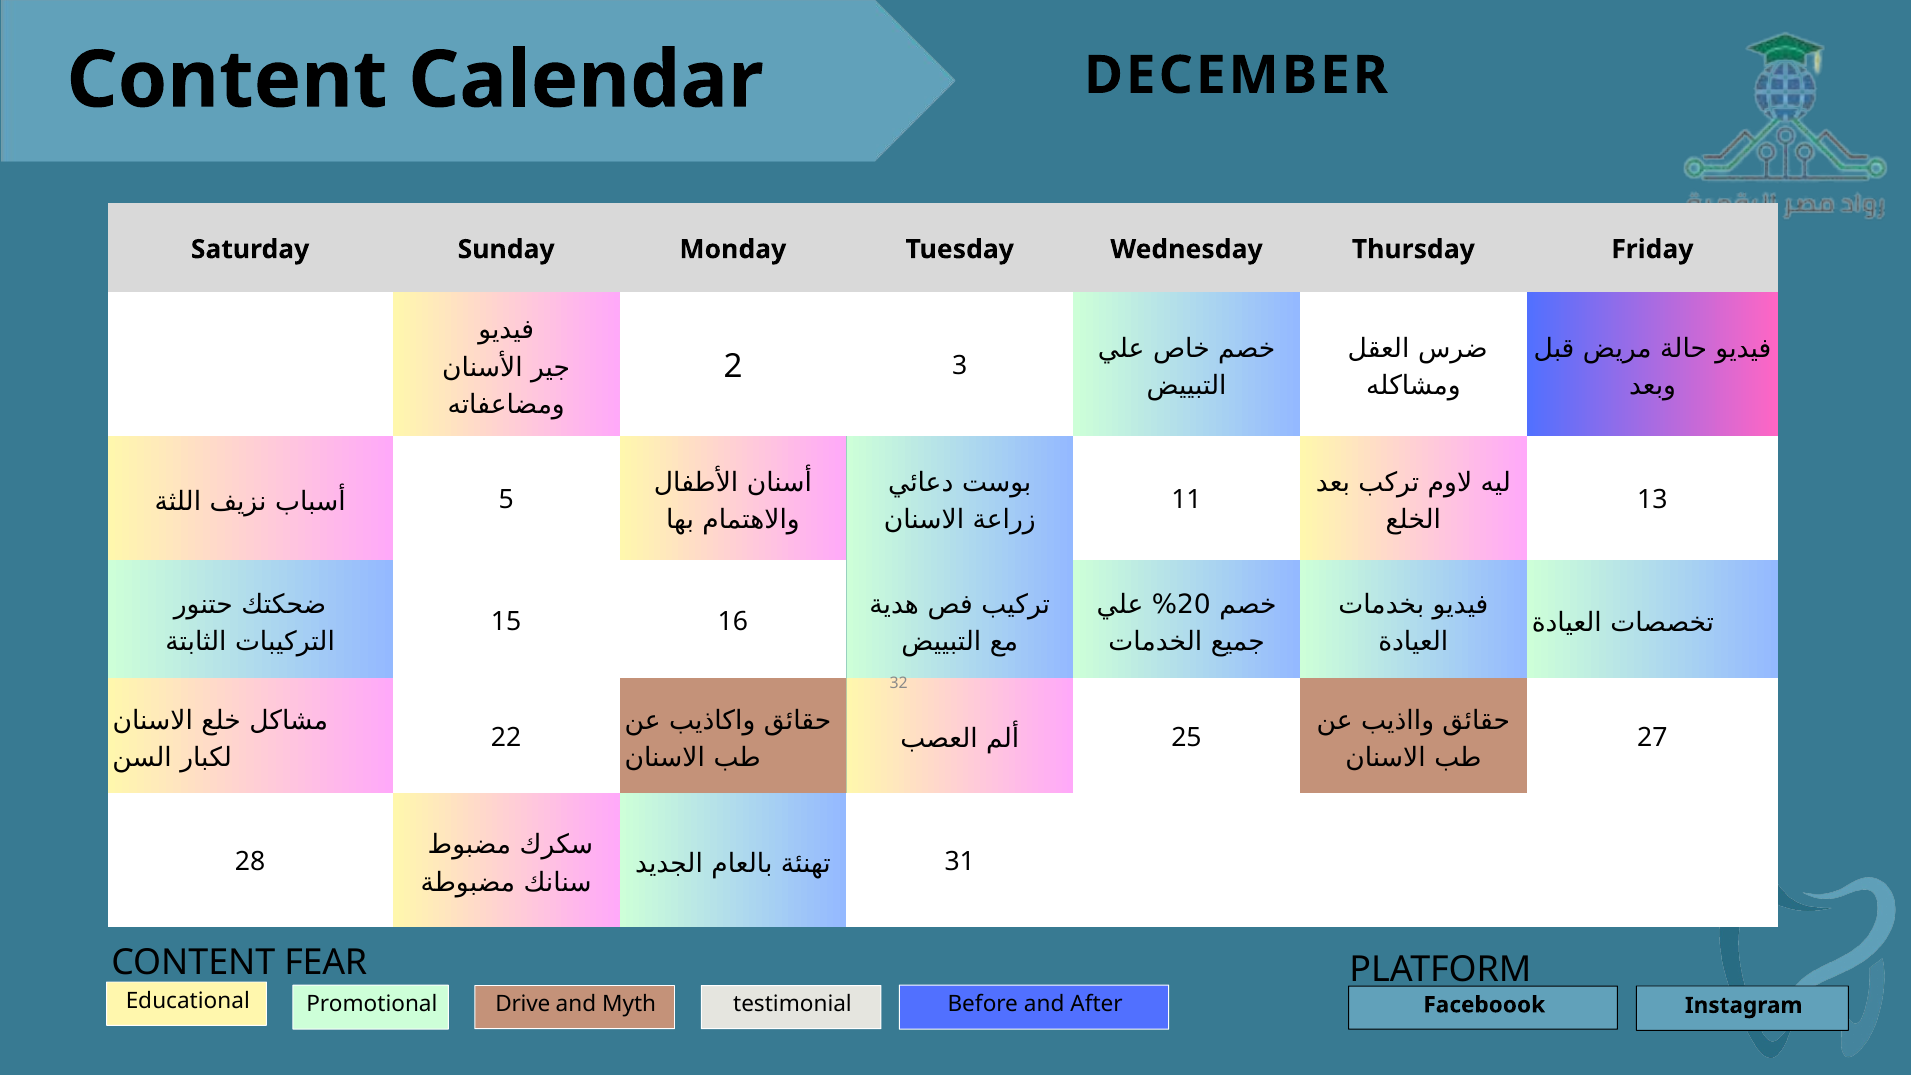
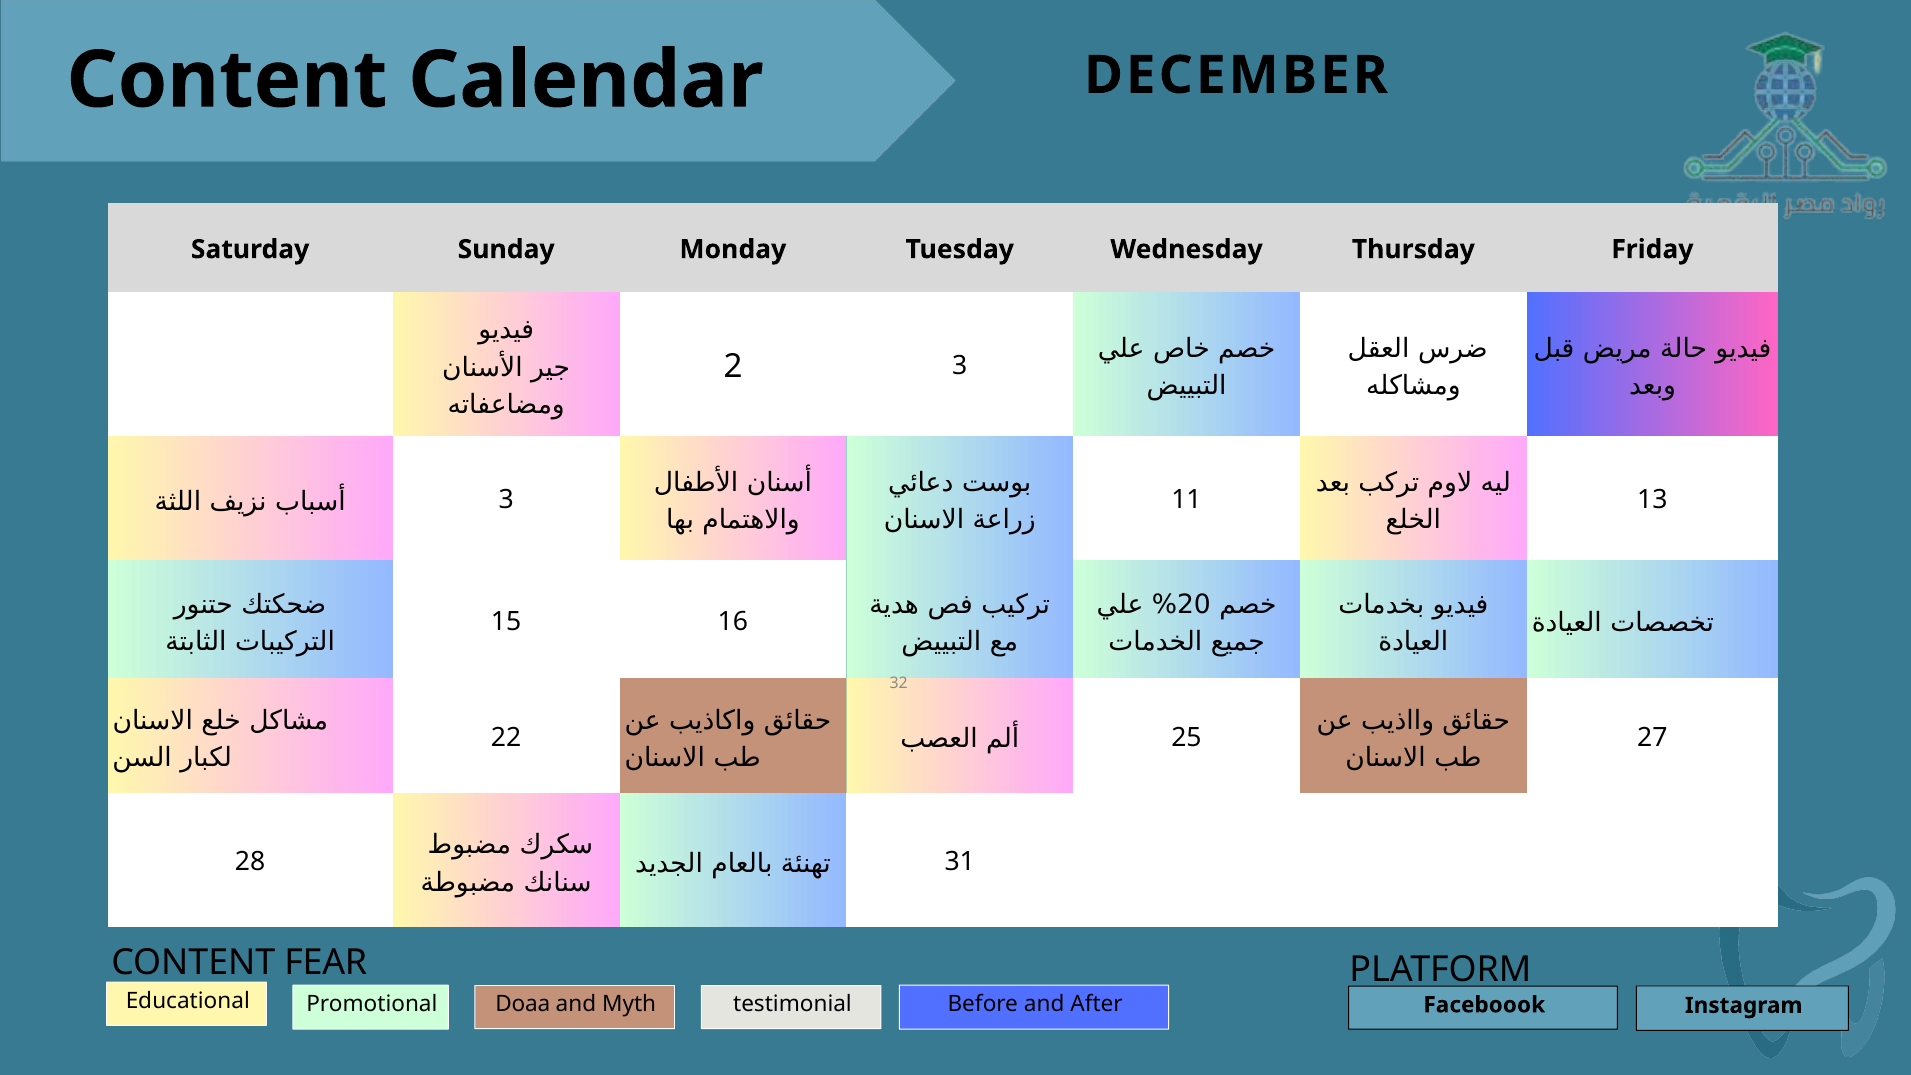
5 at (506, 500): 5 -> 3
Drive: Drive -> Doaa
